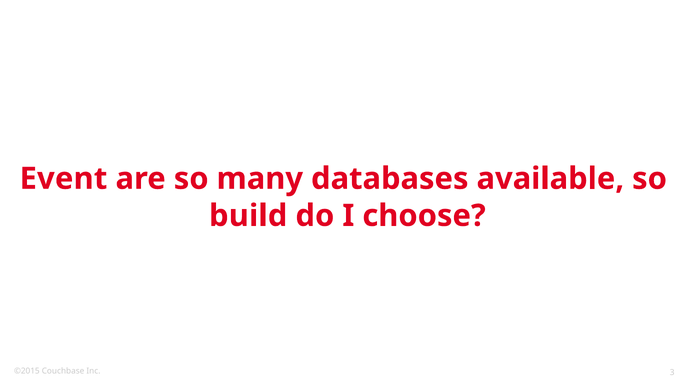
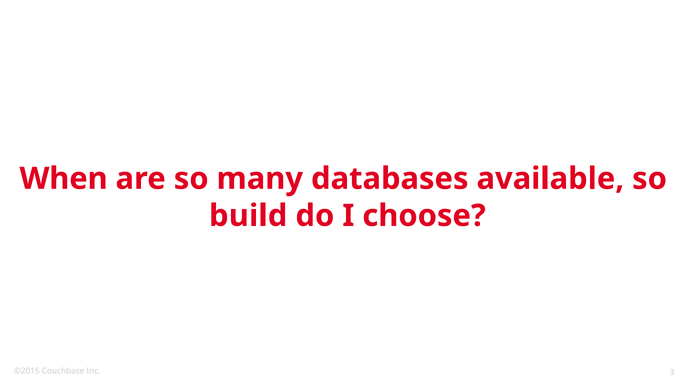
Event: Event -> When
